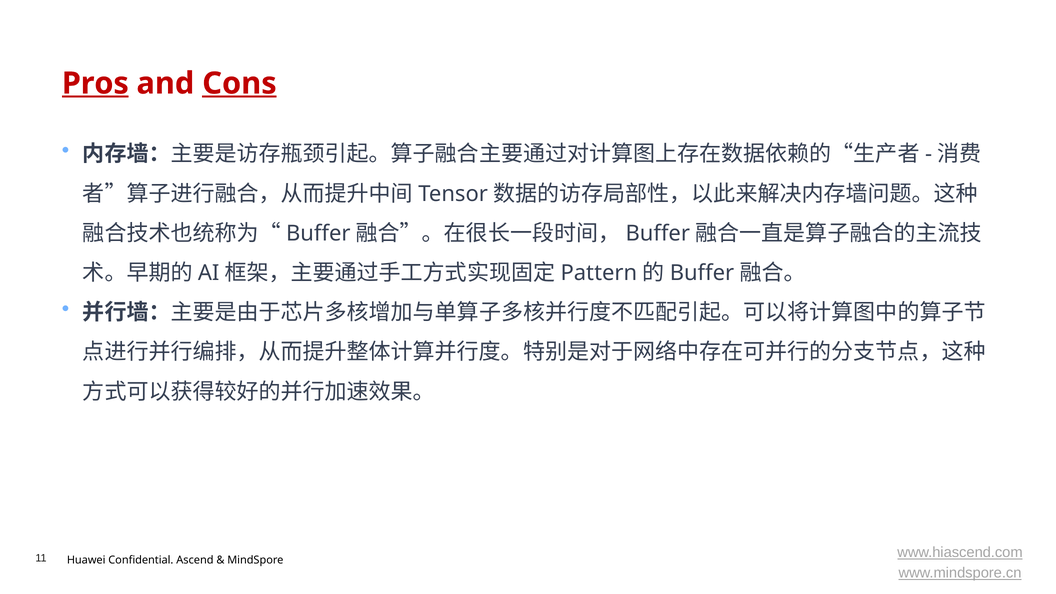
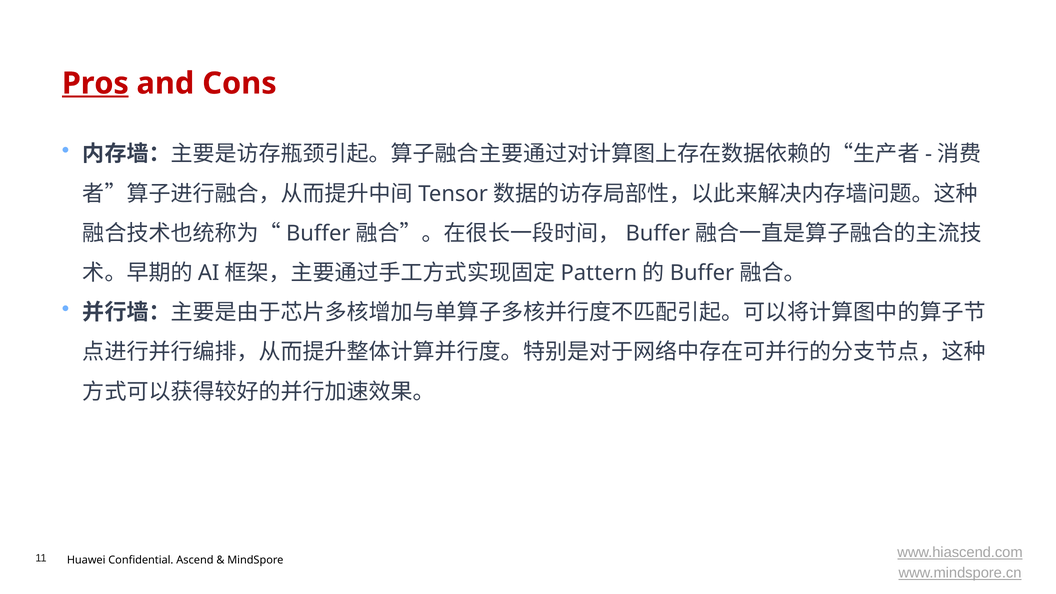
Cons underline: present -> none
